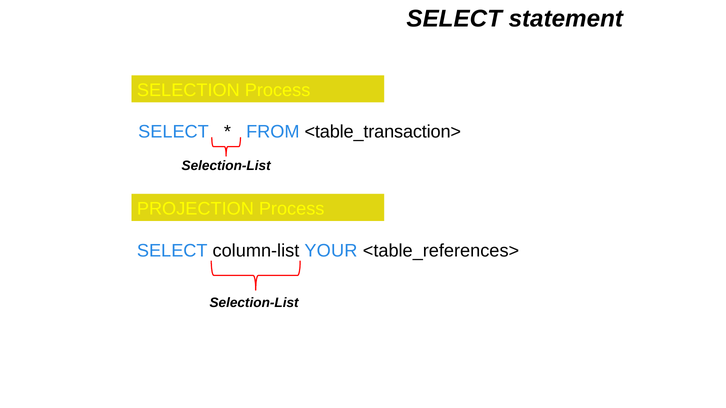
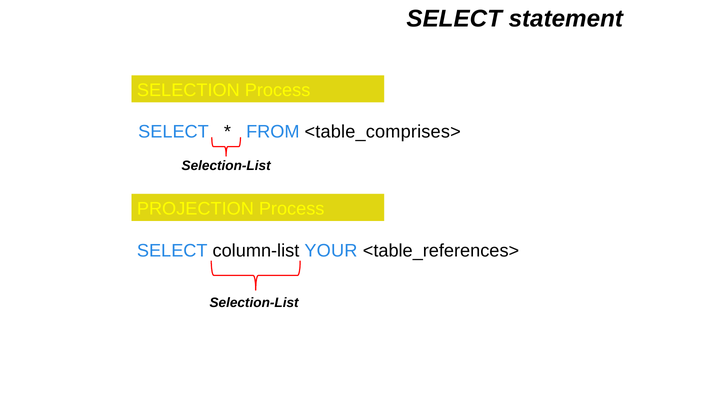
<table_transaction>: <table_transaction> -> <table_comprises>
